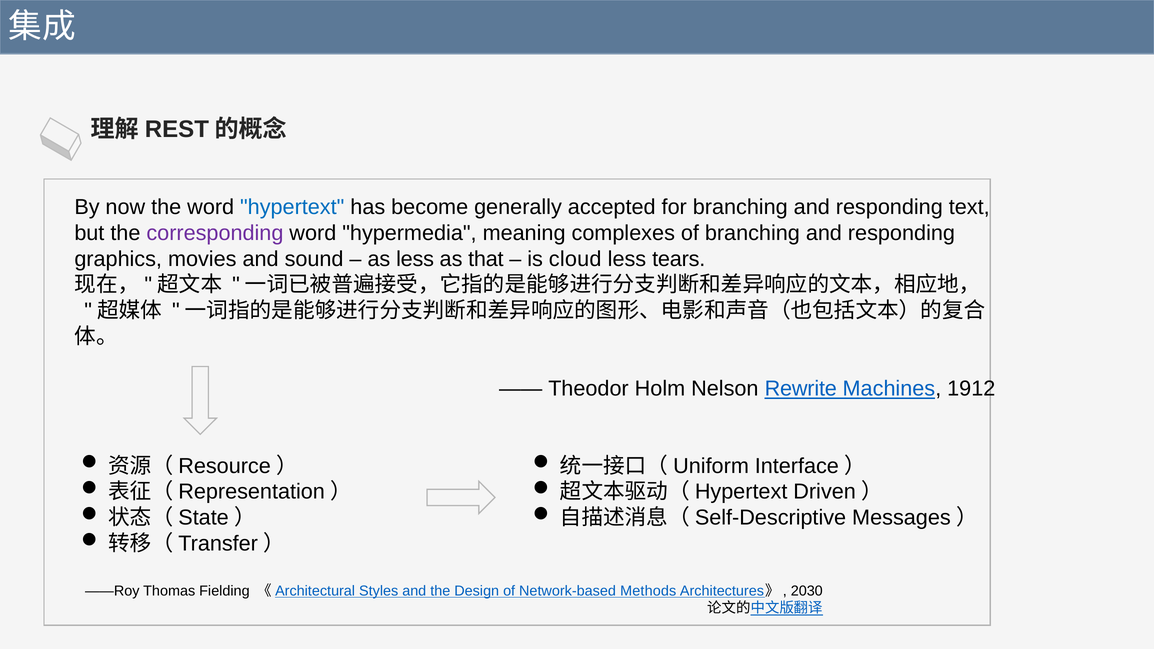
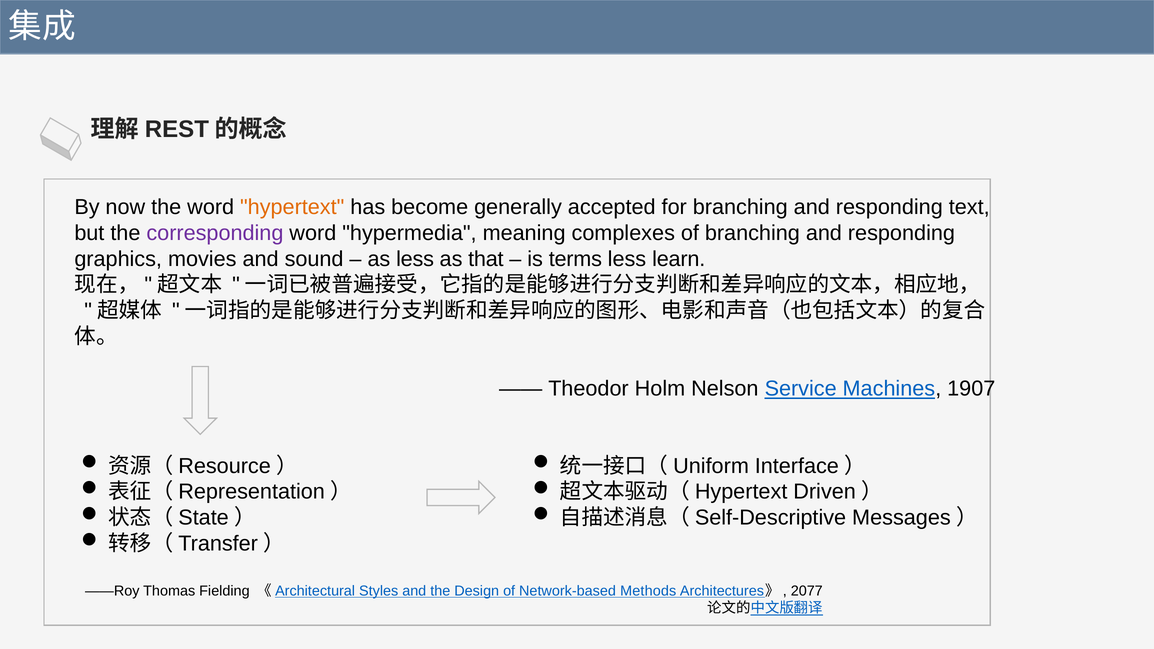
hypertext colour: blue -> orange
cloud: cloud -> terms
tears: tears -> learn
Rewrite: Rewrite -> Service
1912: 1912 -> 1907
2030: 2030 -> 2077
